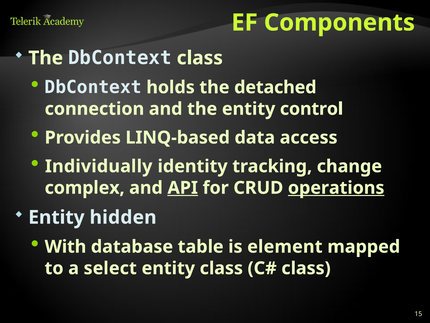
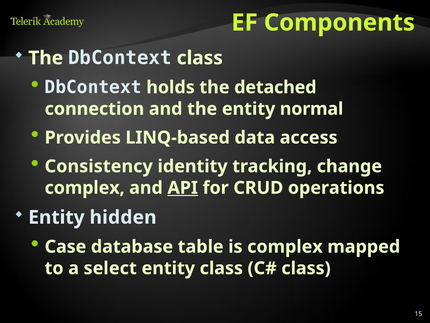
control: control -> normal
Individually: Individually -> Consistency
operations underline: present -> none
With: With -> Case
is element: element -> complex
